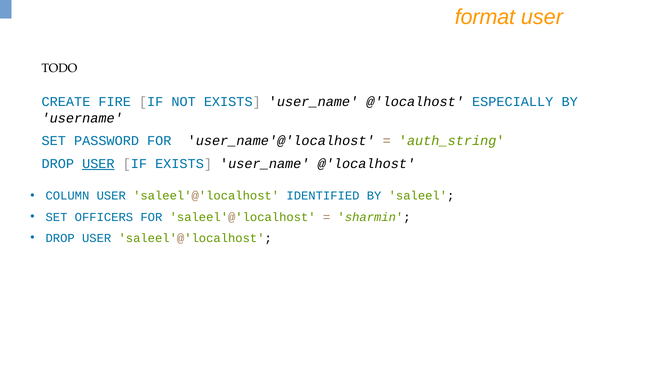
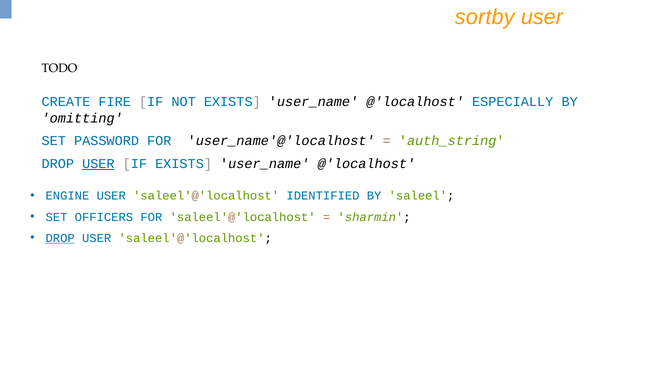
format: format -> sortby
username: username -> omitting
COLUMN: COLUMN -> ENGINE
DROP at (60, 238) underline: none -> present
